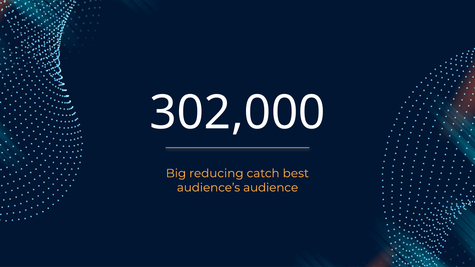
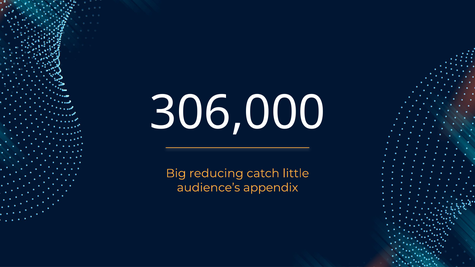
302,000: 302,000 -> 306,000
best: best -> little
audience: audience -> appendix
